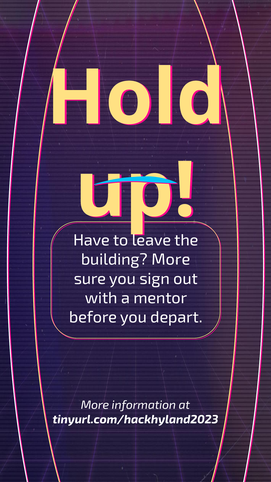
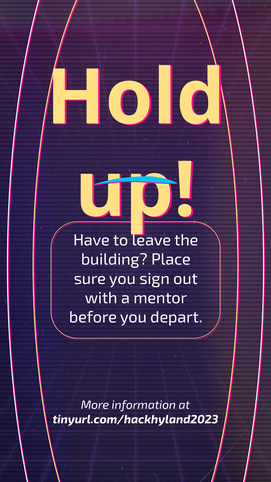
building More: More -> Place
